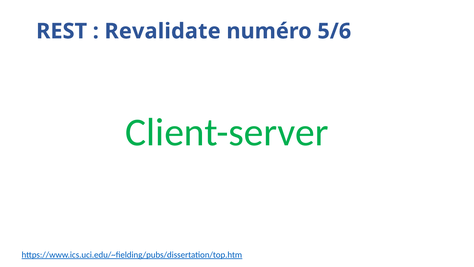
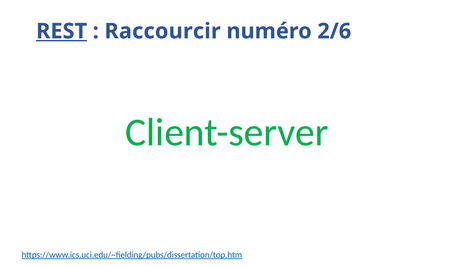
REST underline: none -> present
Revalidate: Revalidate -> Raccourcir
5/6: 5/6 -> 2/6
